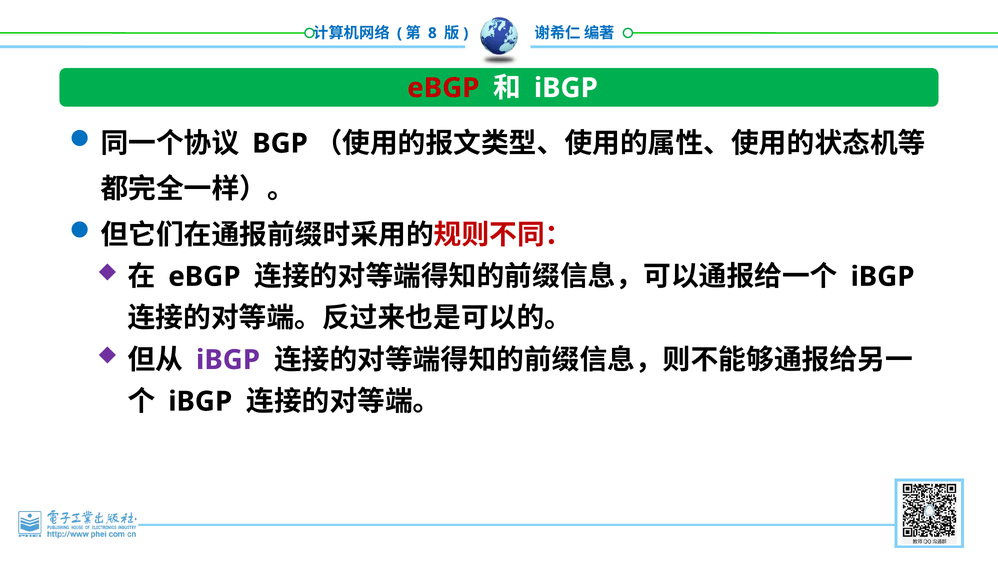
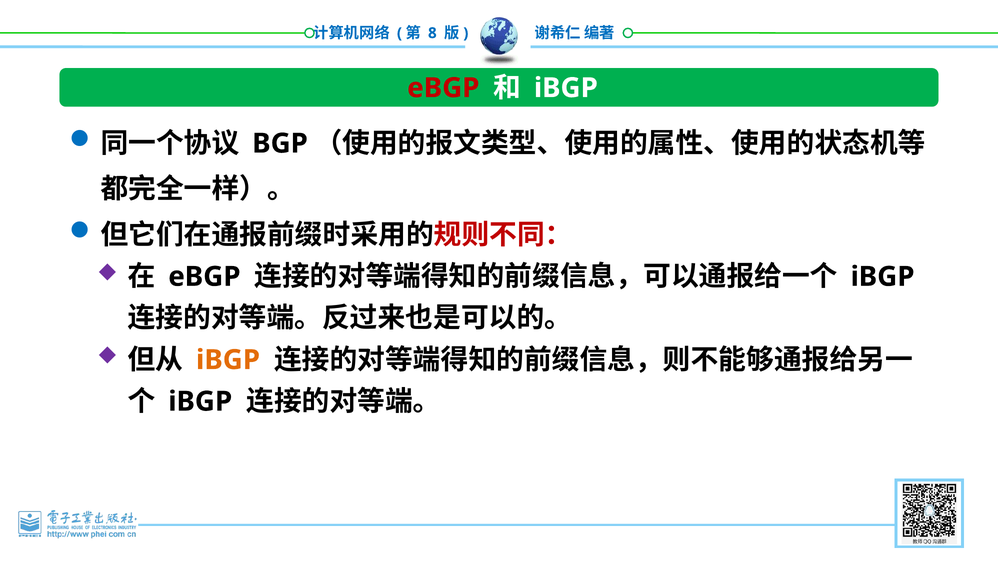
iBGP at (228, 359) colour: purple -> orange
